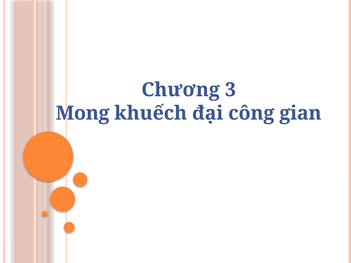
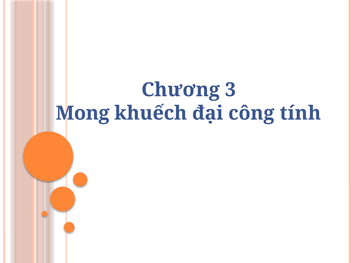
gian: gian -> tính
